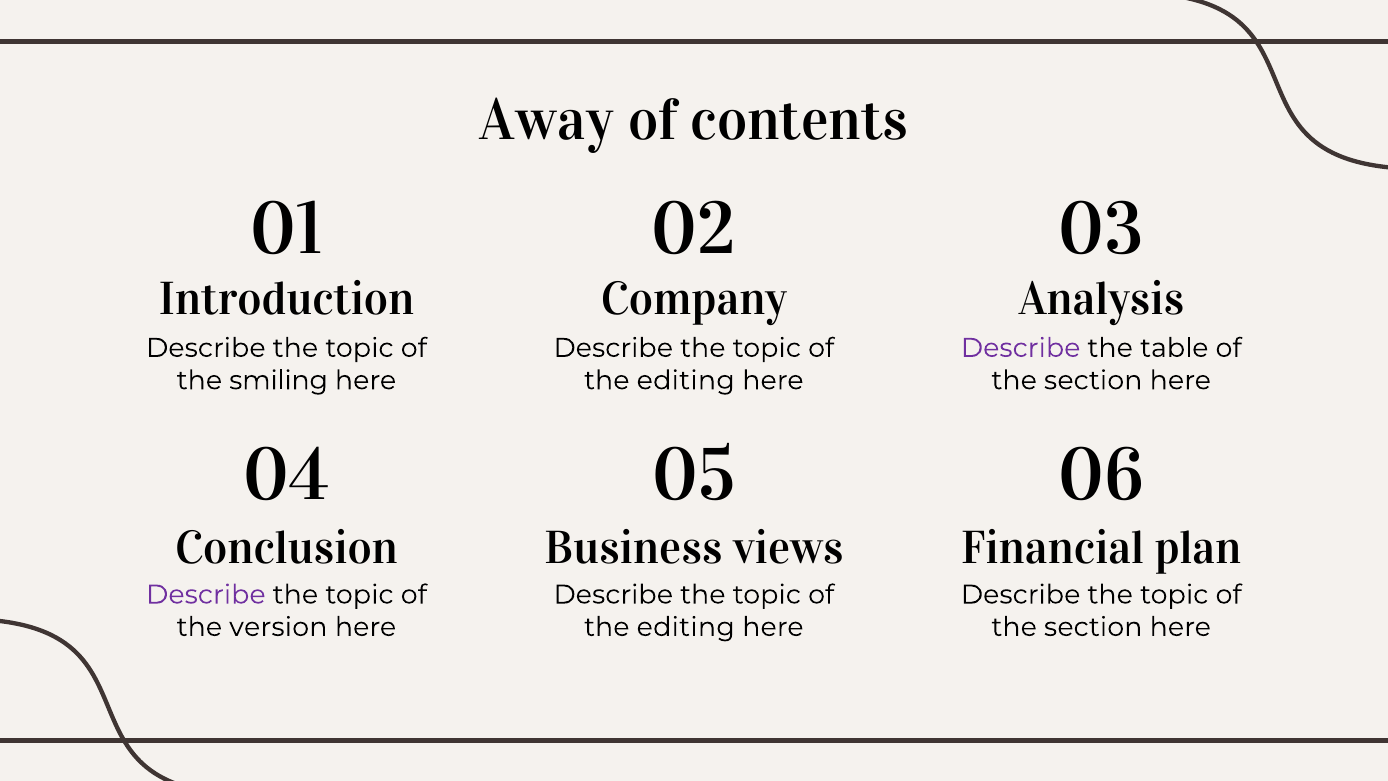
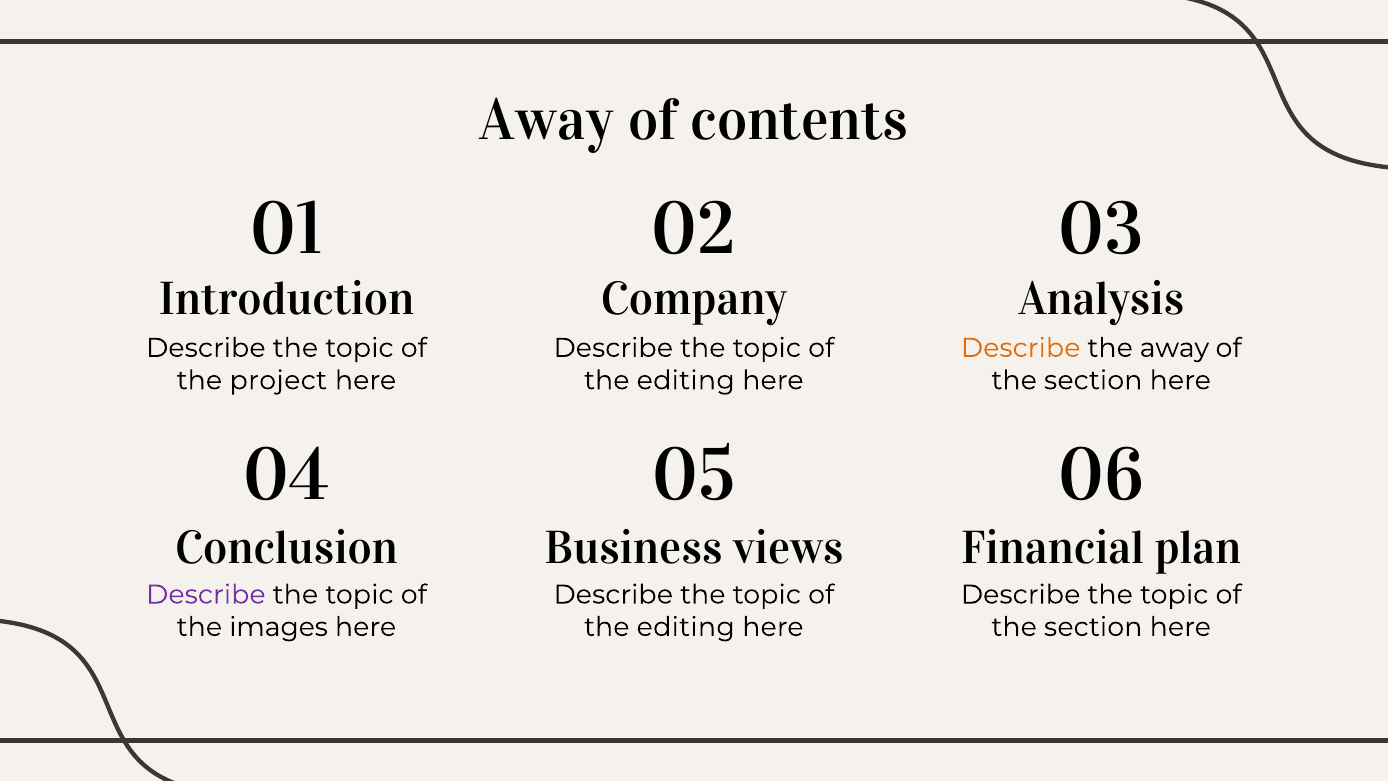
Describe at (1021, 348) colour: purple -> orange
the table: table -> away
smiling: smiling -> project
version: version -> images
